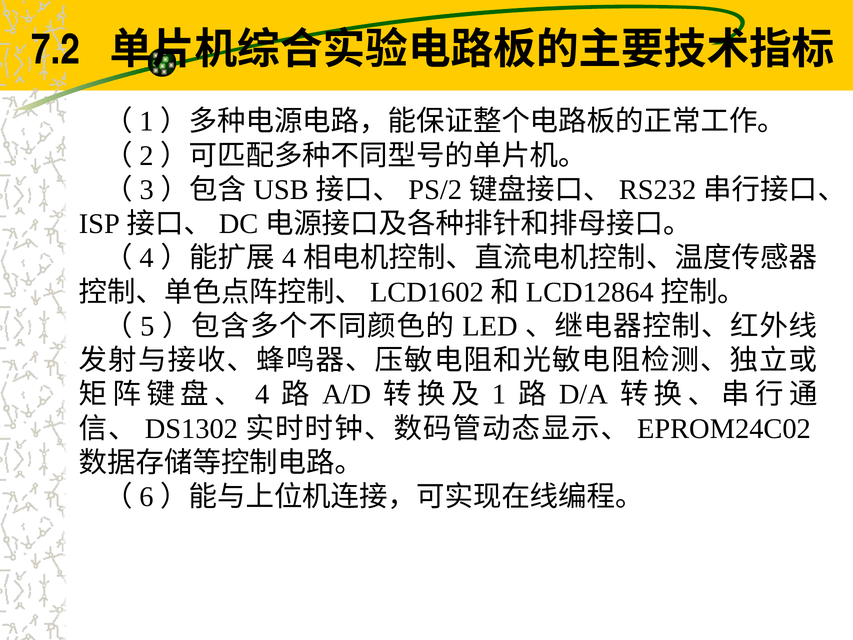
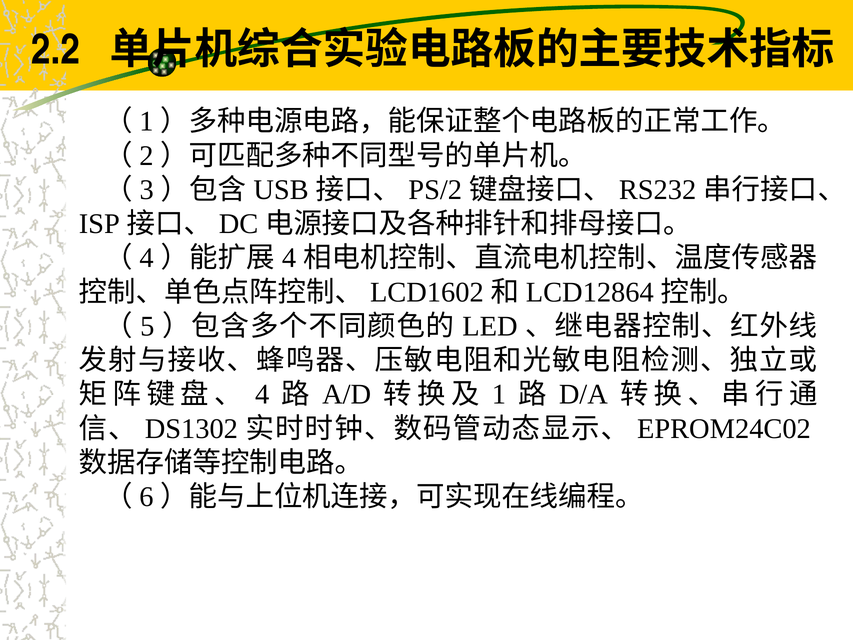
7.2: 7.2 -> 2.2
